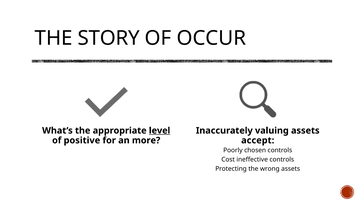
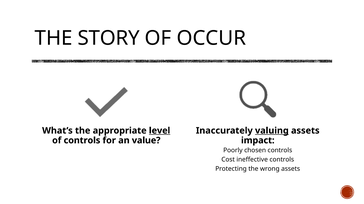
valuing underline: none -> present
of positive: positive -> controls
more: more -> value
accept: accept -> impact
